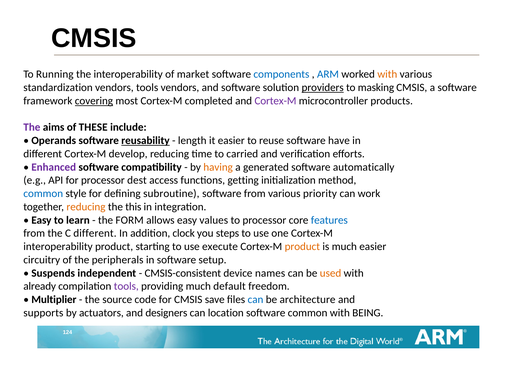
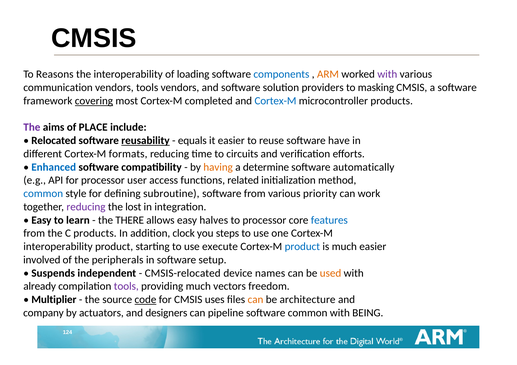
Running: Running -> Reasons
market: market -> loading
ARM colour: blue -> orange
with at (387, 74) colour: orange -> purple
standardization: standardization -> communication
providers underline: present -> none
Cortex-M at (275, 101) colour: purple -> blue
THESE: THESE -> PLACE
Operands: Operands -> Relocated
length: length -> equals
develop: develop -> formats
carried: carried -> circuits
Enhanced colour: purple -> blue
generated: generated -> determine
dest: dest -> user
getting: getting -> related
reducing at (86, 207) colour: orange -> purple
this: this -> lost
FORM: FORM -> THERE
values: values -> halves
C different: different -> products
product at (302, 247) colour: orange -> blue
circuitry: circuitry -> involved
CMSIS-consistent: CMSIS-consistent -> CMSIS-relocated
default: default -> vectors
code underline: none -> present
save: save -> uses
can at (256, 300) colour: blue -> orange
supports: supports -> company
location: location -> pipeline
